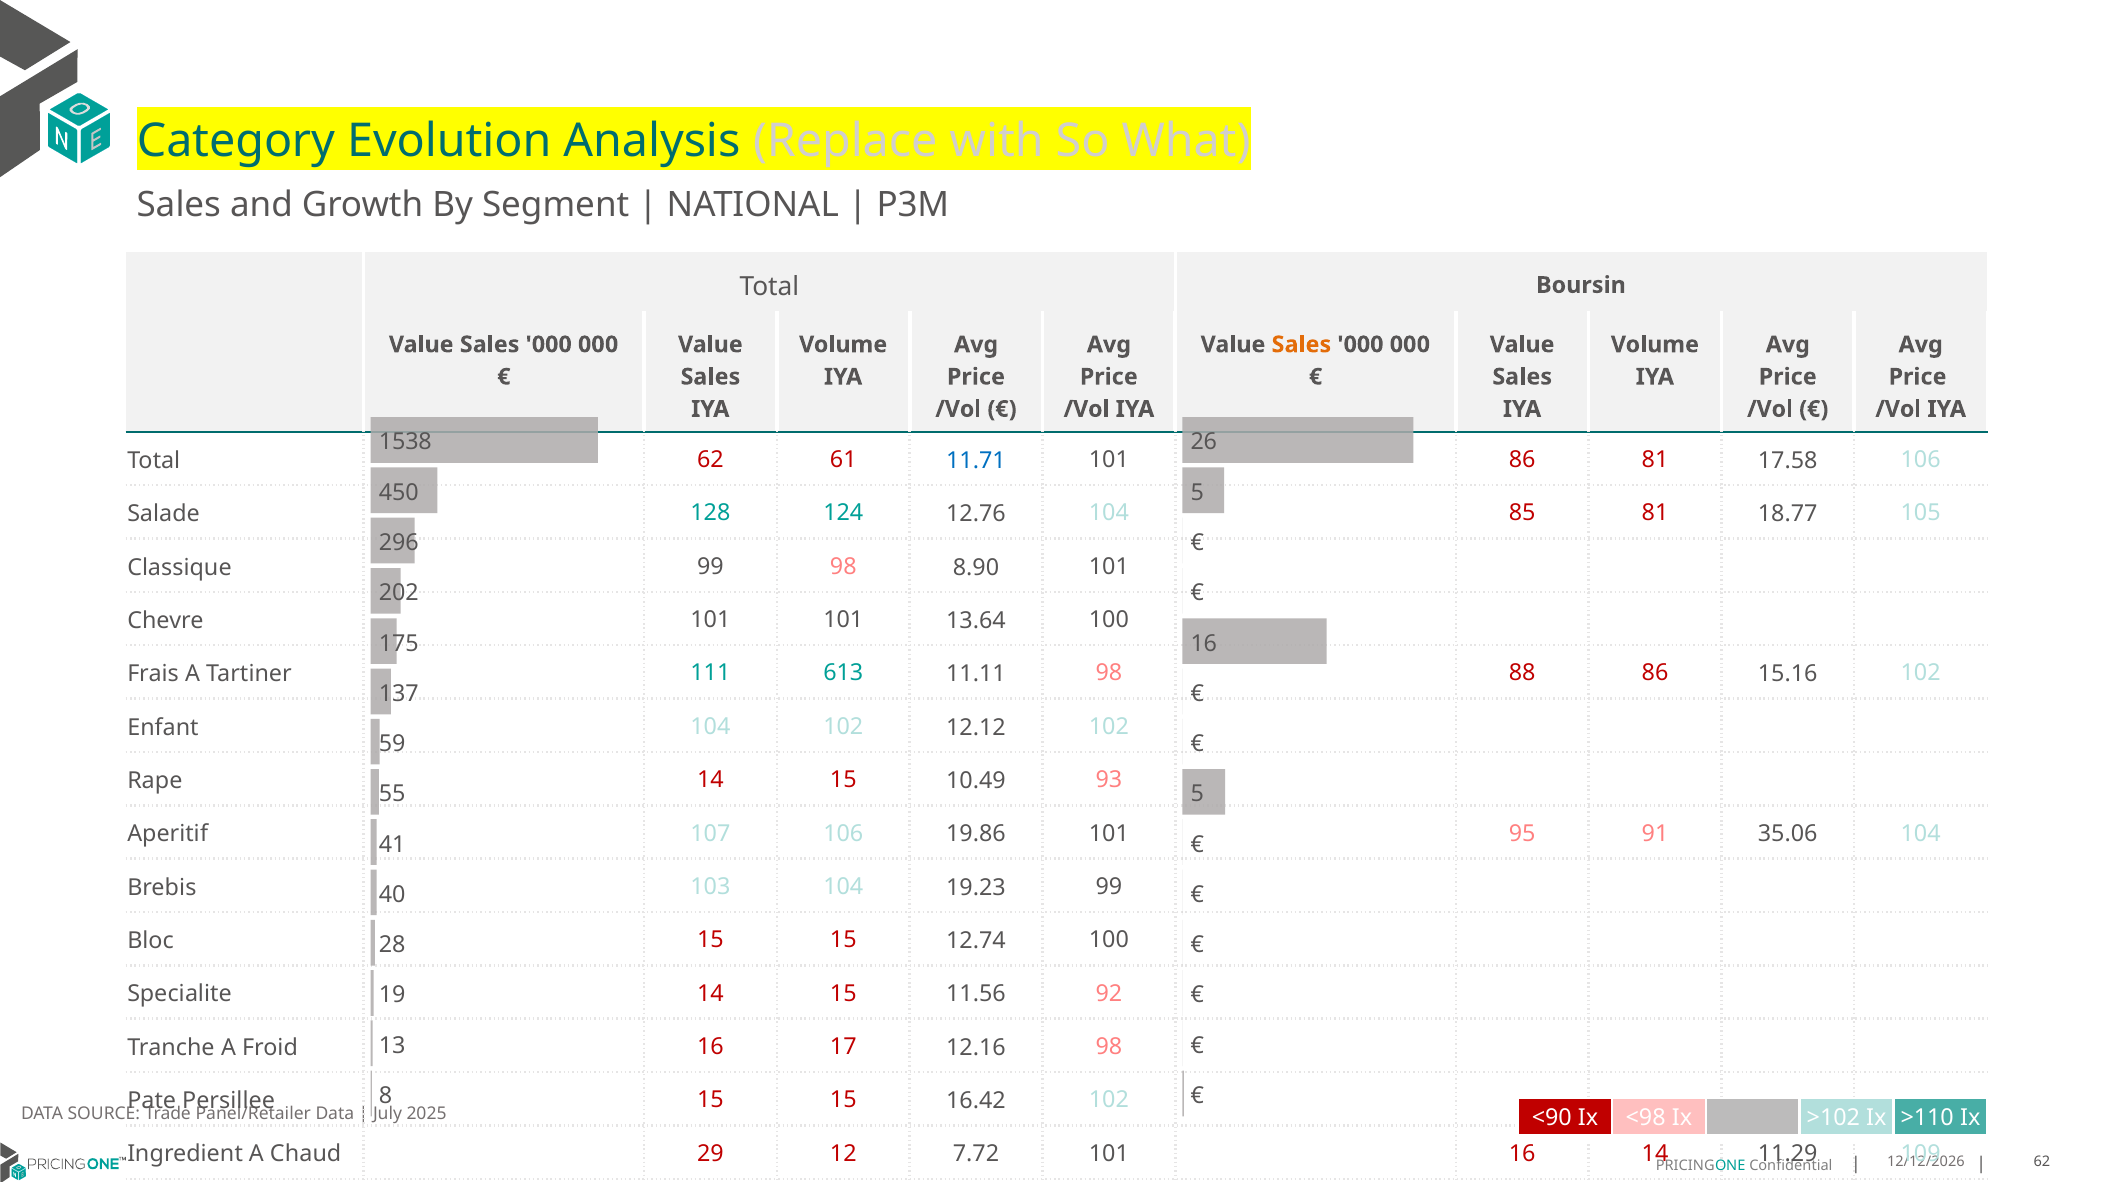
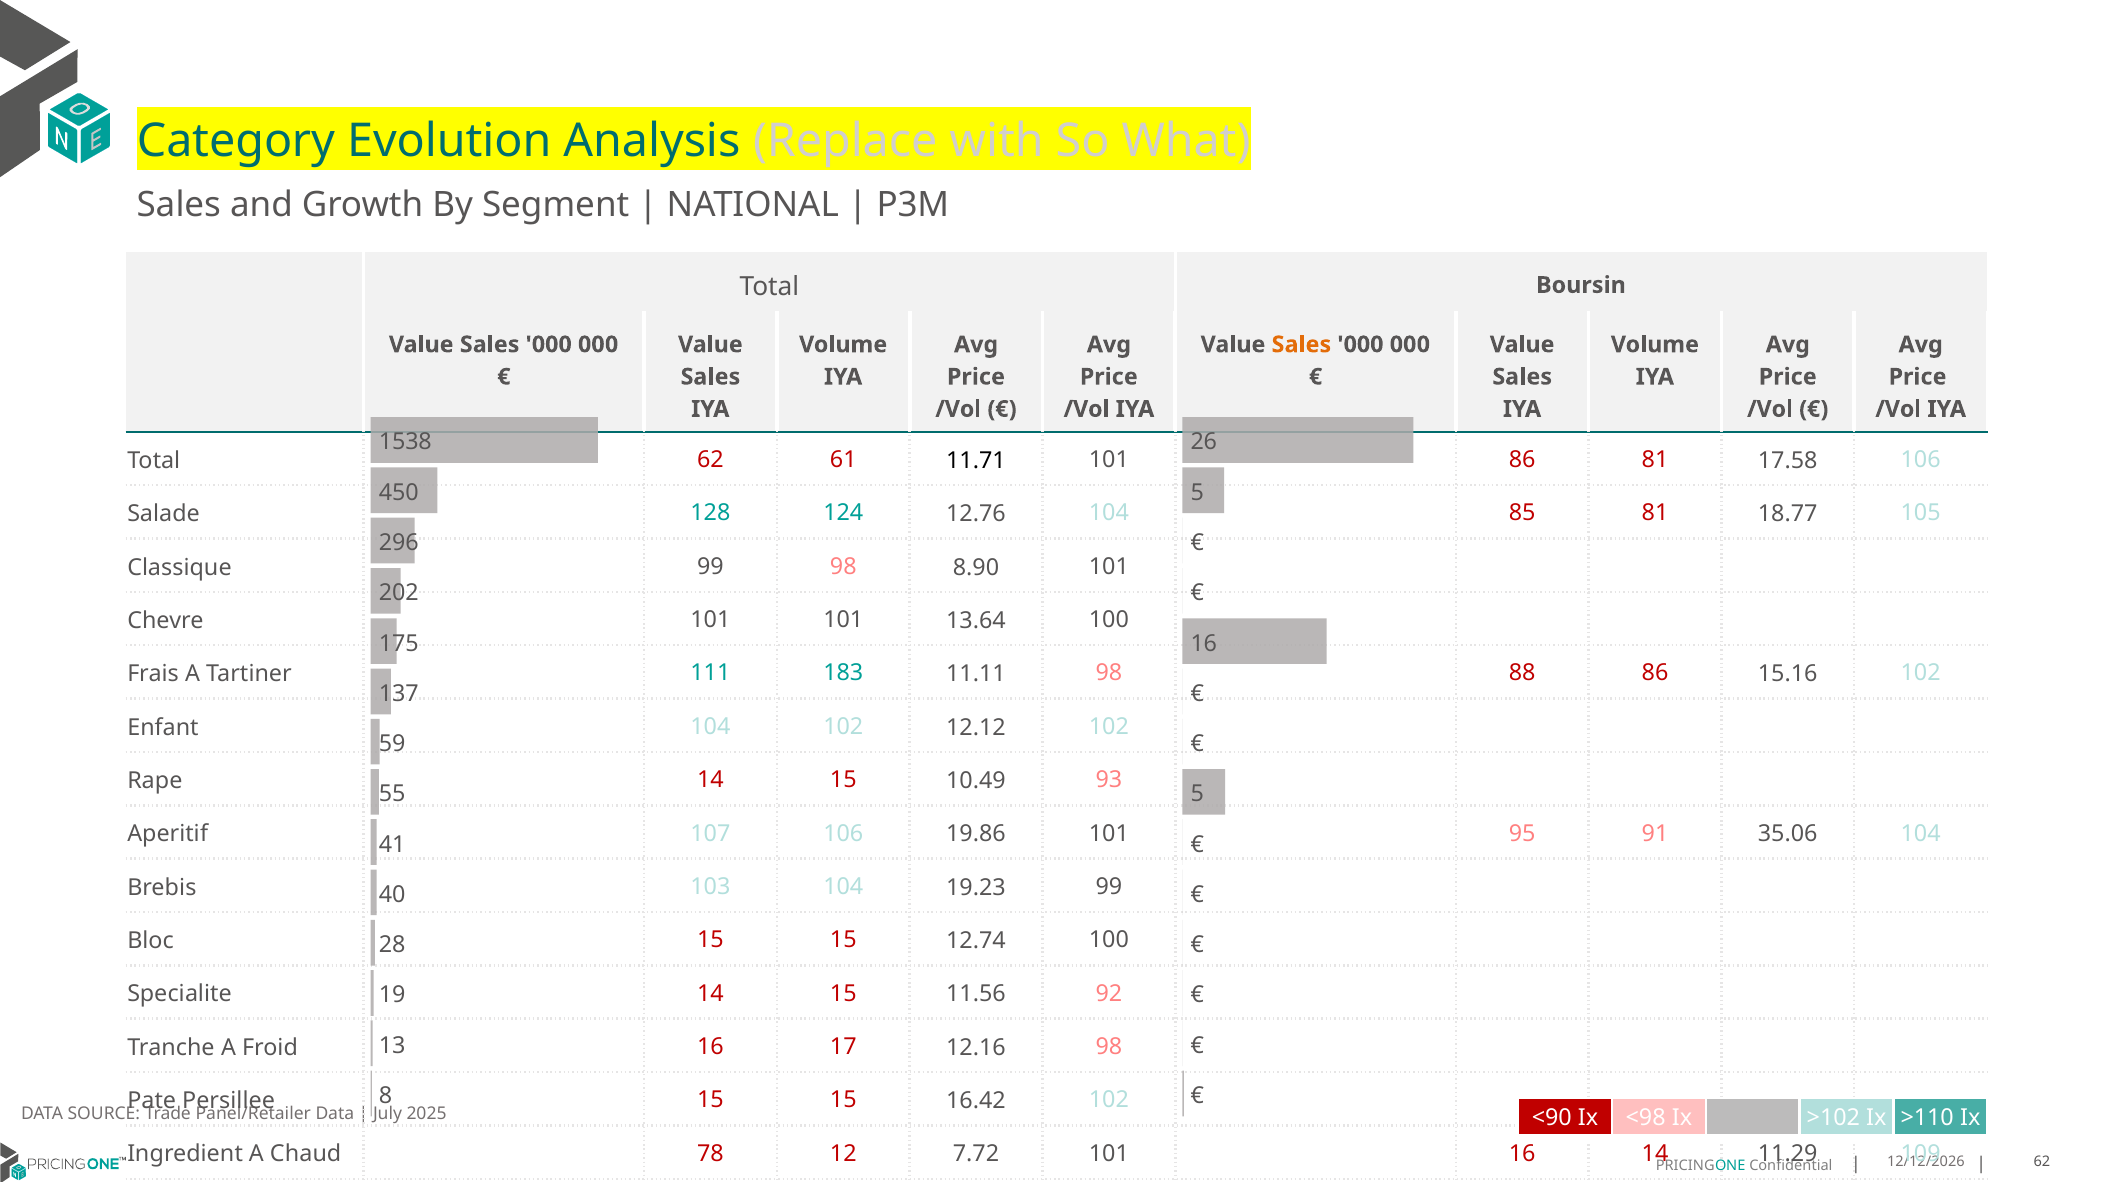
11.71 colour: blue -> black
613: 613 -> 183
29: 29 -> 78
